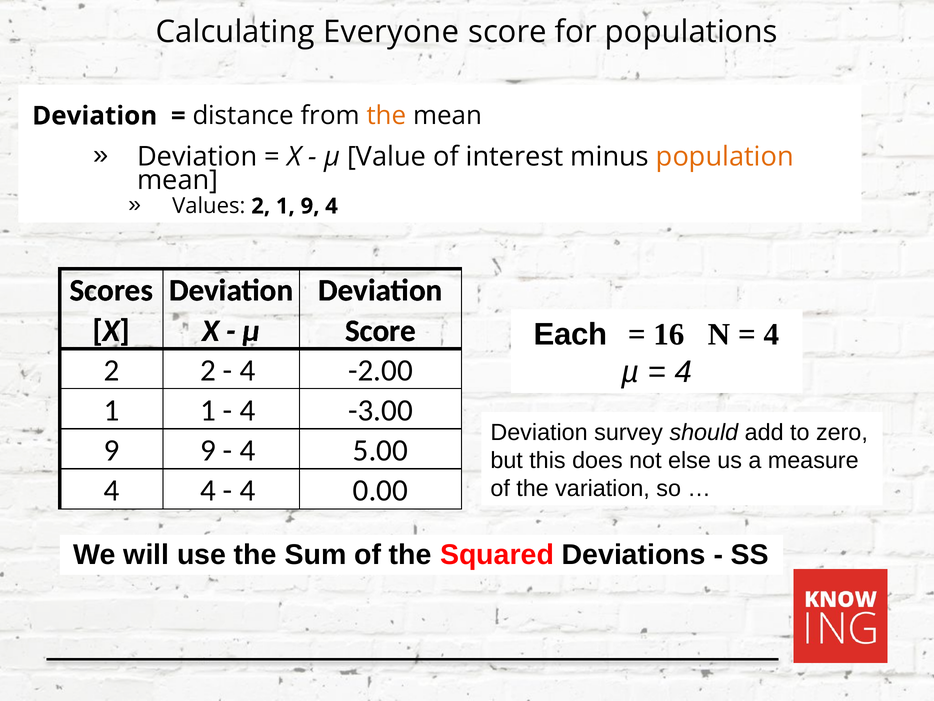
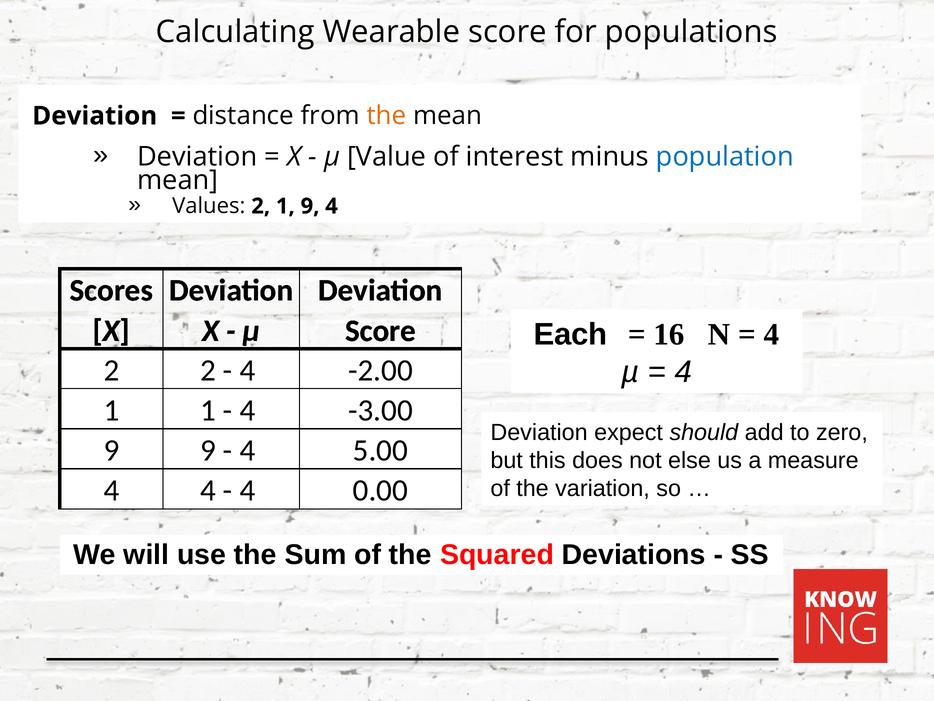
Everyone: Everyone -> Wearable
population colour: orange -> blue
survey: survey -> expect
